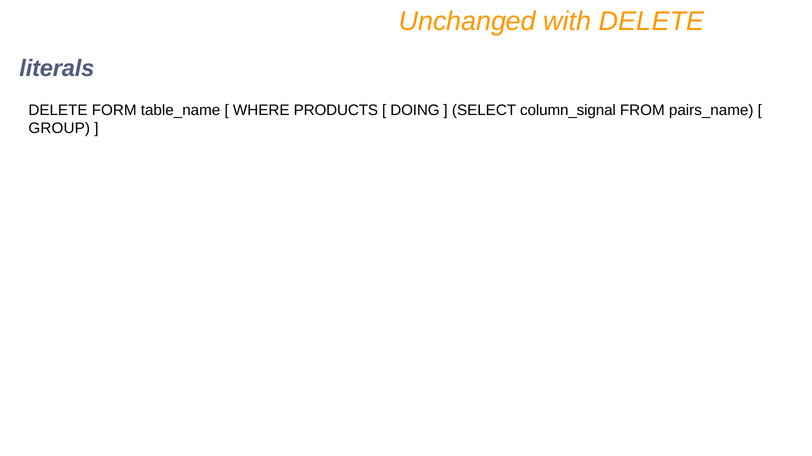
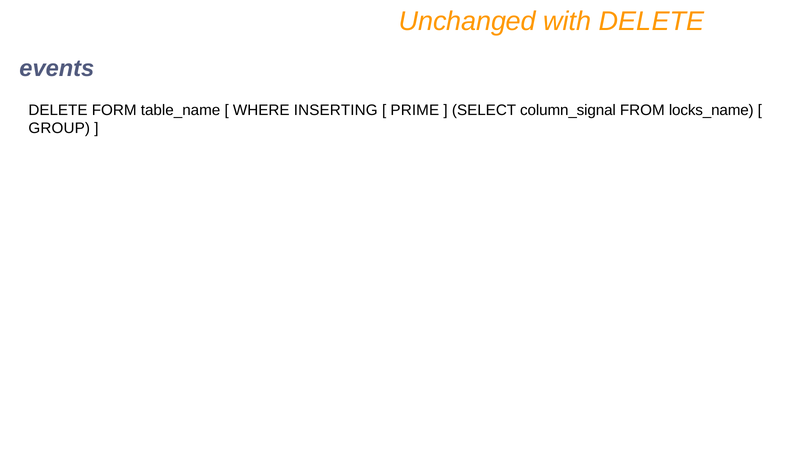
literals: literals -> events
PRODUCTS: PRODUCTS -> INSERTING
DOING: DOING -> PRIME
pairs_name: pairs_name -> locks_name
